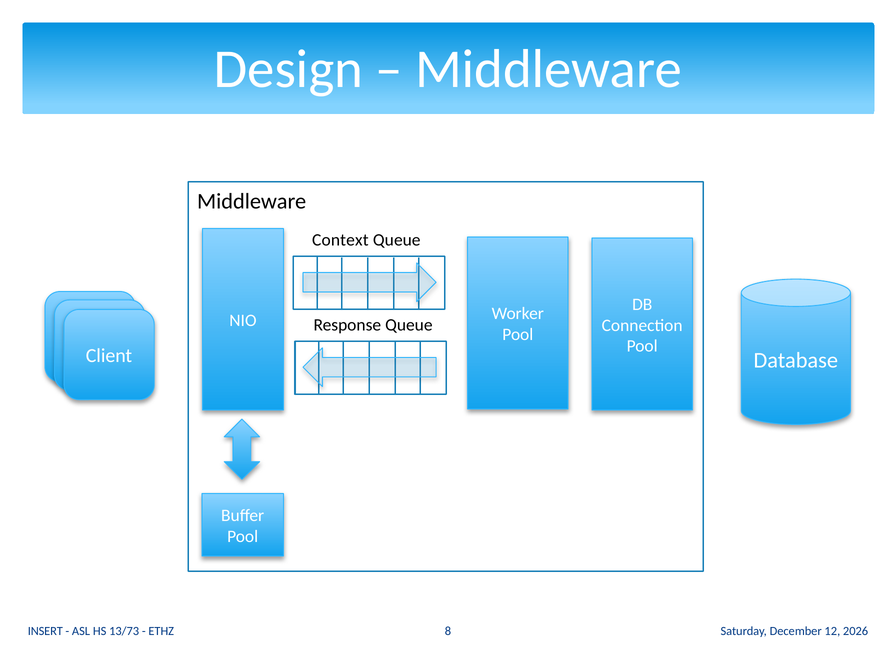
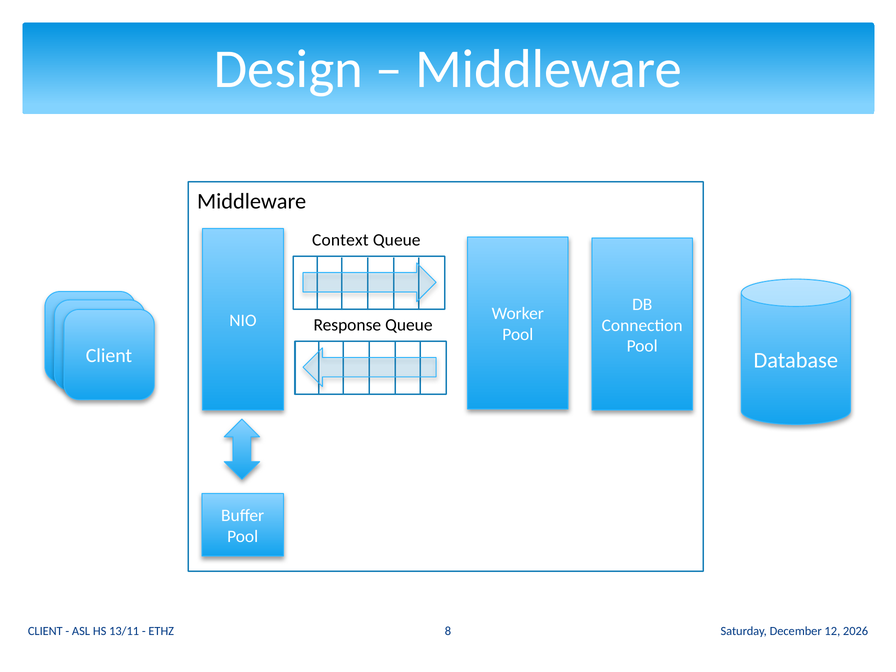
INSERT at (45, 631): INSERT -> CLIENT
13/73: 13/73 -> 13/11
